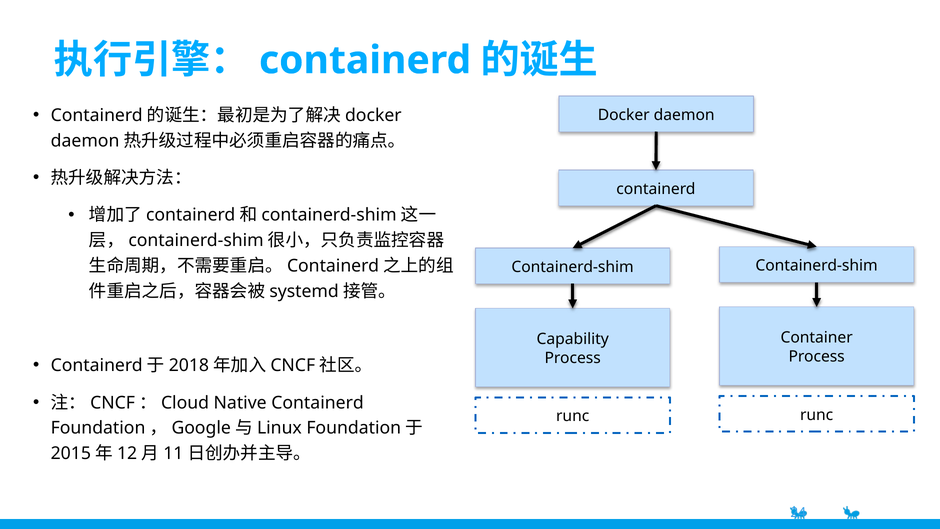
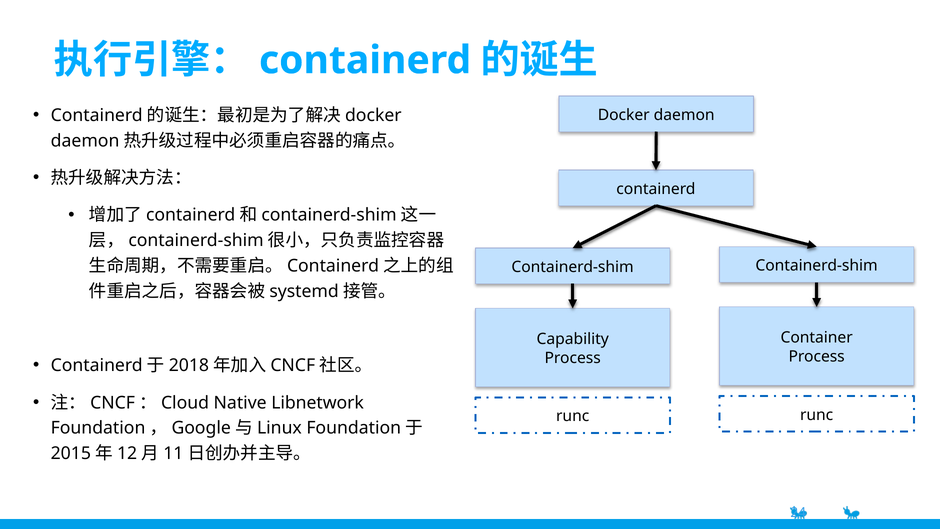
Native Containerd: Containerd -> Libnetwork
